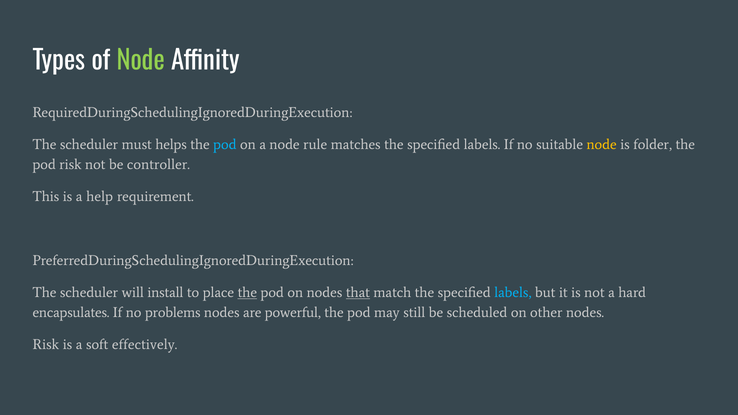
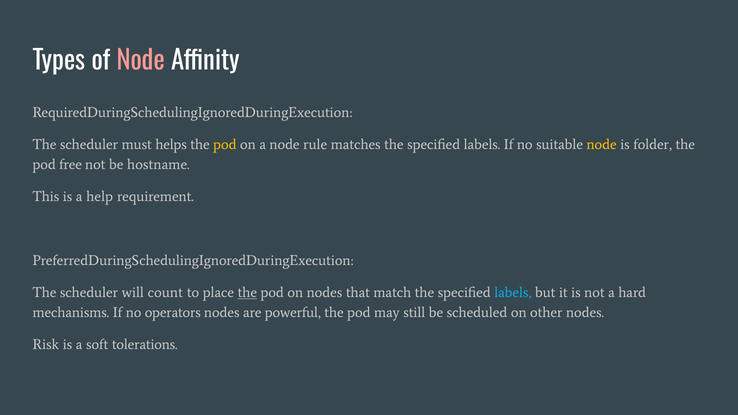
Node at (141, 61) colour: light green -> pink
pod at (225, 145) colour: light blue -> yellow
pod risk: risk -> free
controller: controller -> hostname
install: install -> count
that underline: present -> none
encapsulates: encapsulates -> mechanisms
problems: problems -> operators
effectively: effectively -> tolerations
